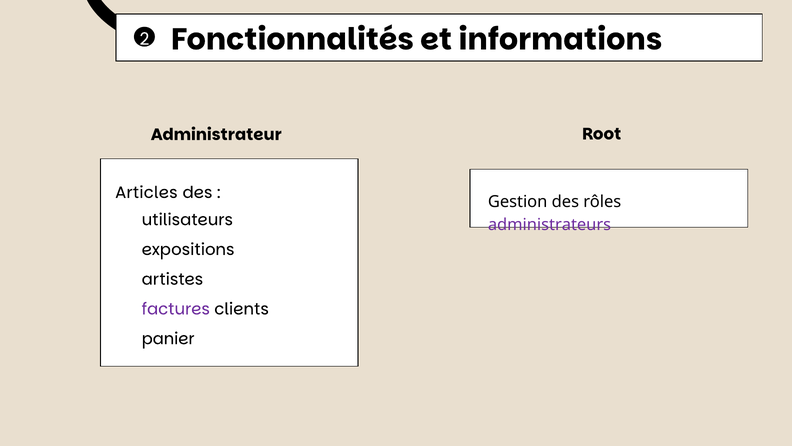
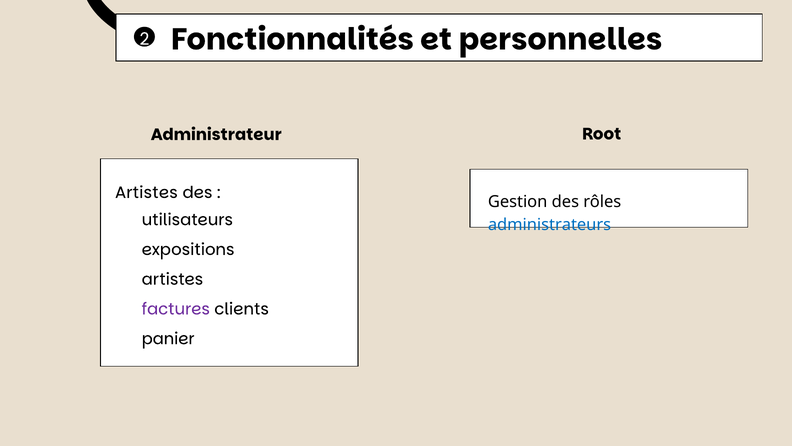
informations: informations -> personnelles
Articles at (146, 192): Articles -> Artistes
administrateurs colour: purple -> blue
